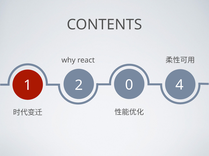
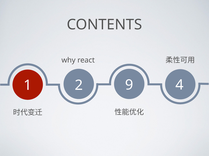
0: 0 -> 9
